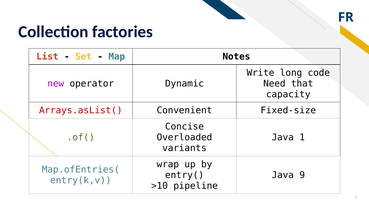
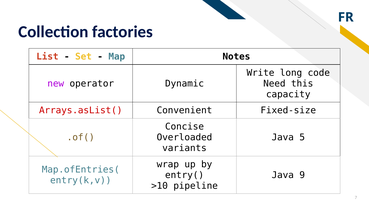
that: that -> this
1: 1 -> 5
